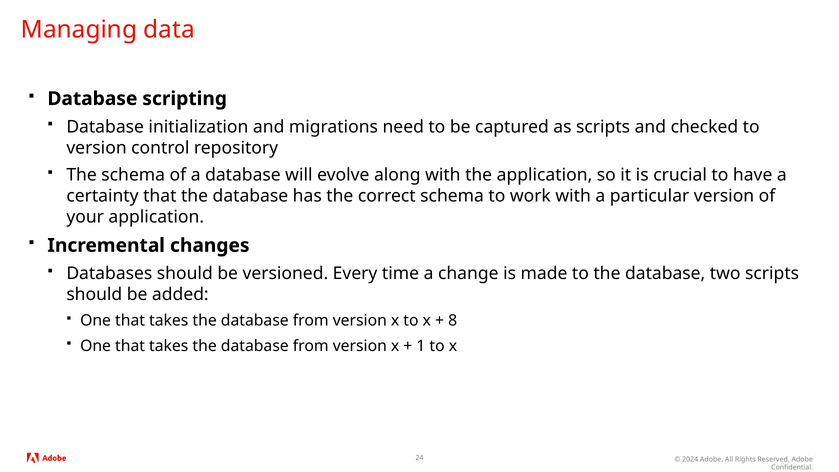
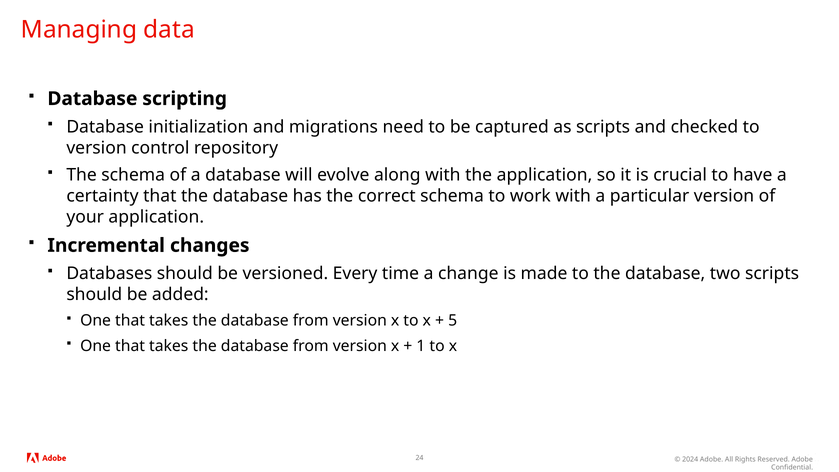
8: 8 -> 5
